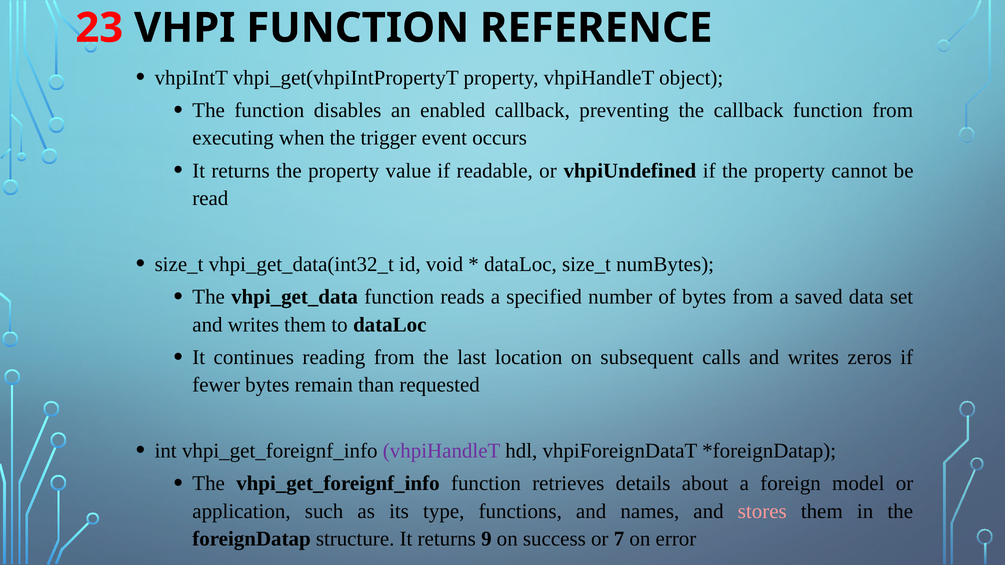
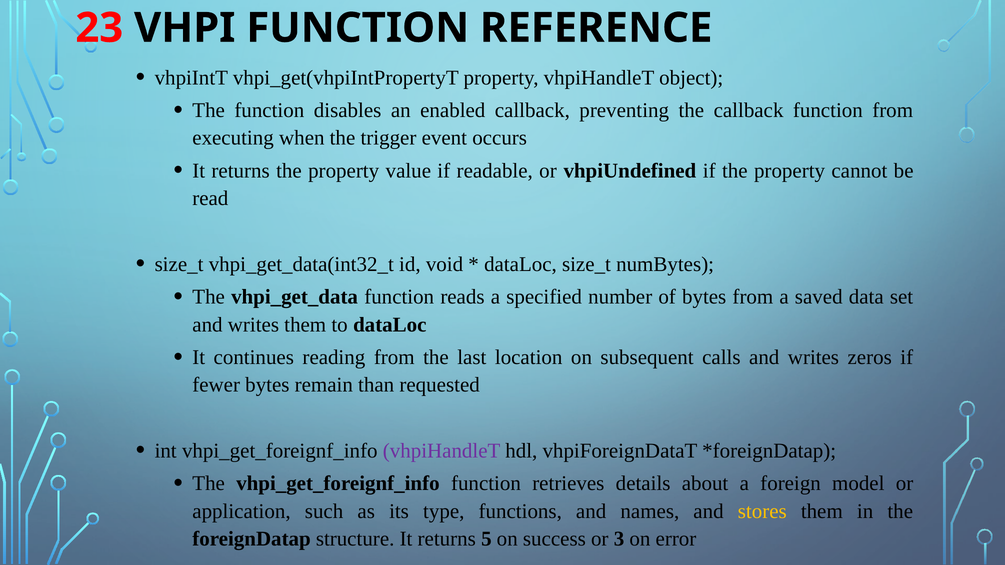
stores colour: pink -> yellow
9: 9 -> 5
7: 7 -> 3
